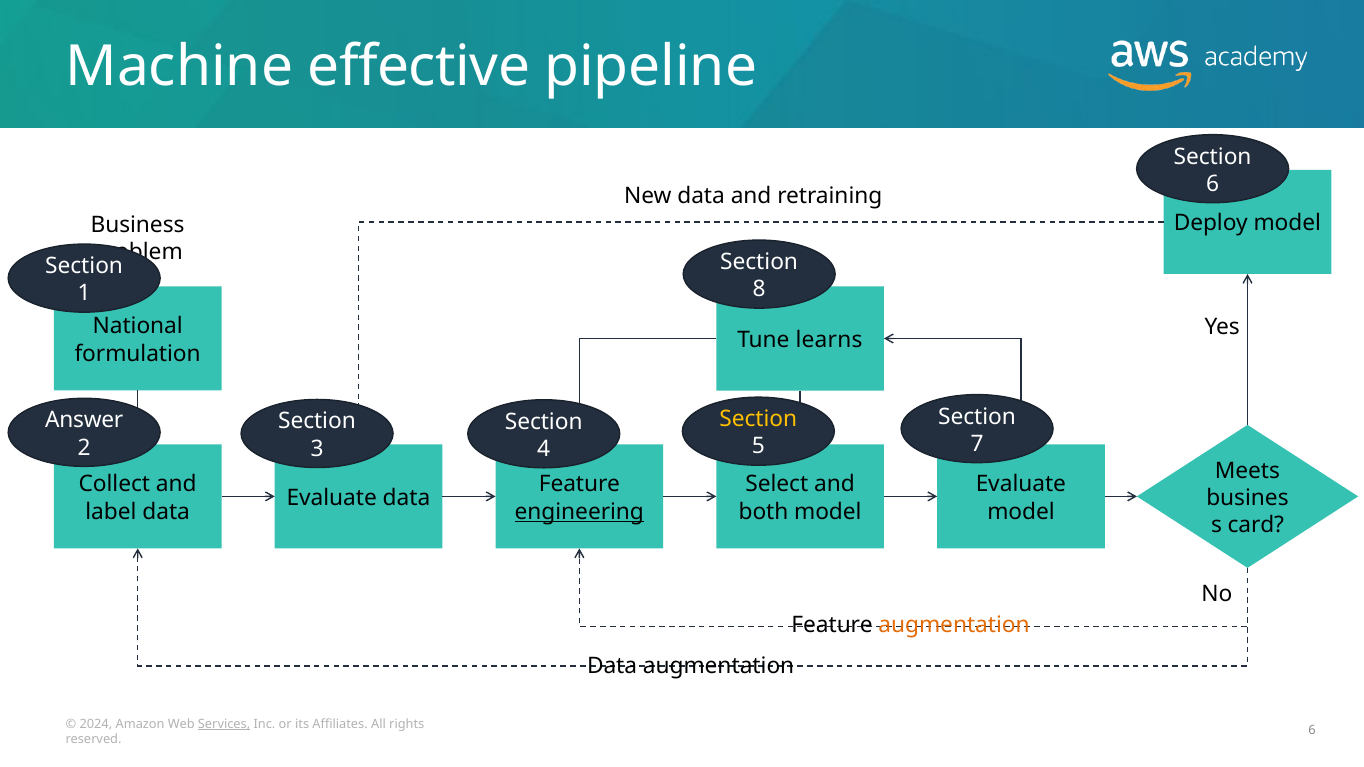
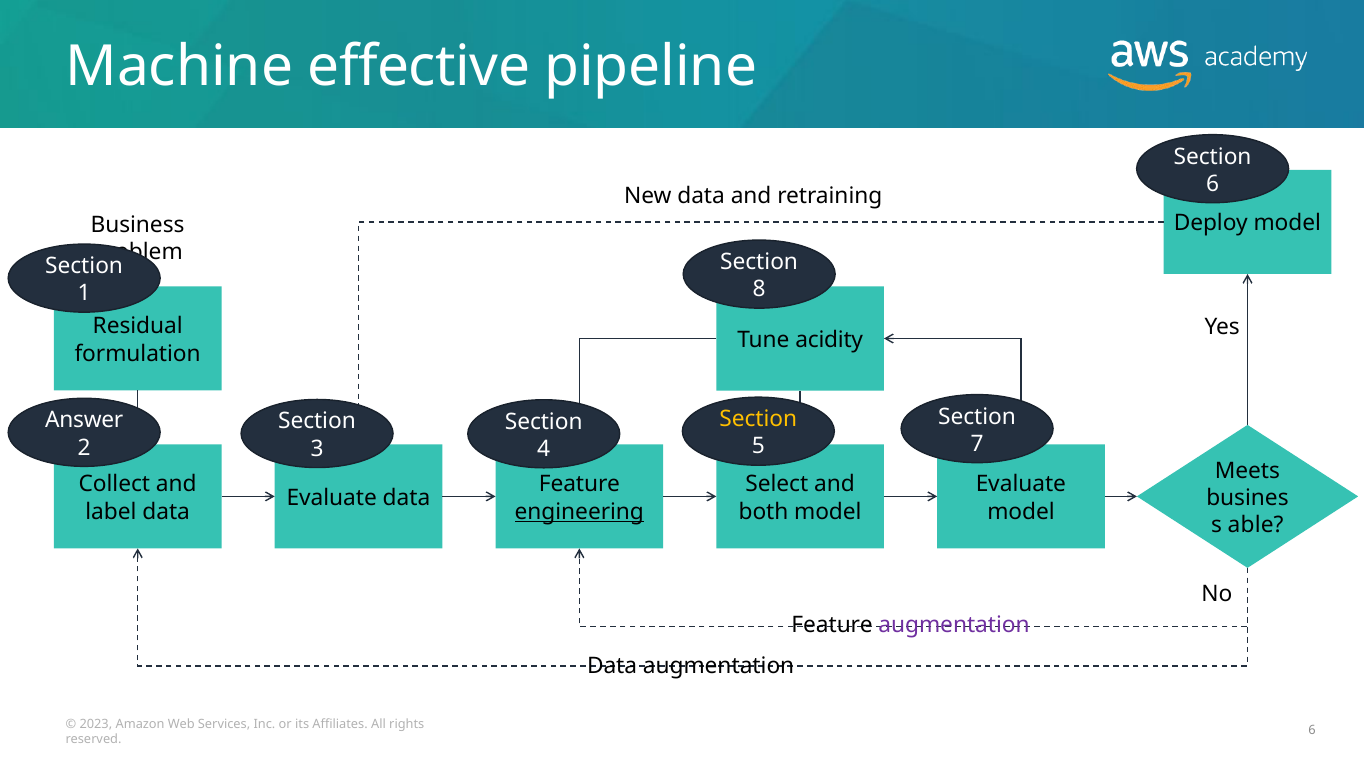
National: National -> Residual
learns: learns -> acidity
card: card -> able
augmentation at (954, 625) colour: orange -> purple
2024: 2024 -> 2023
Services underline: present -> none
